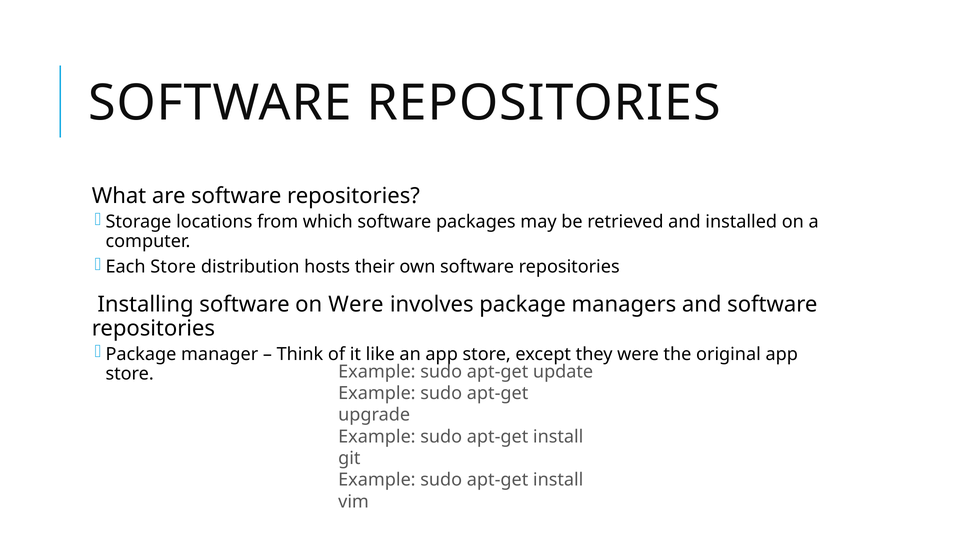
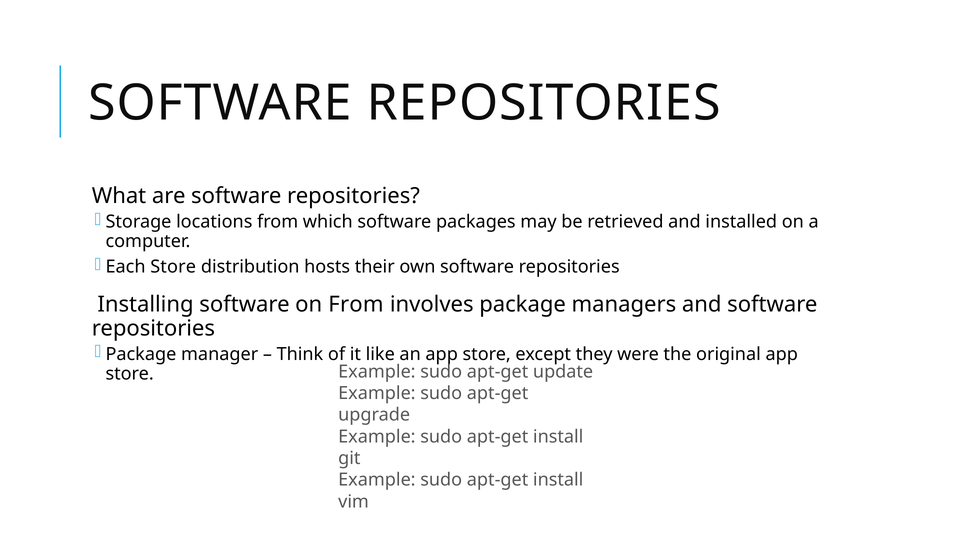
on Were: Were -> From
